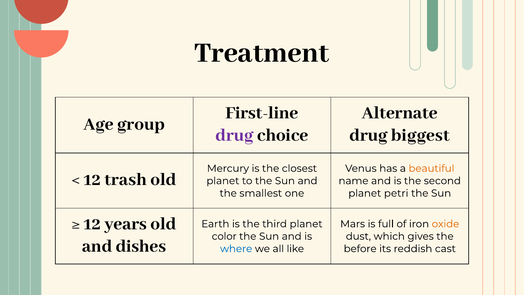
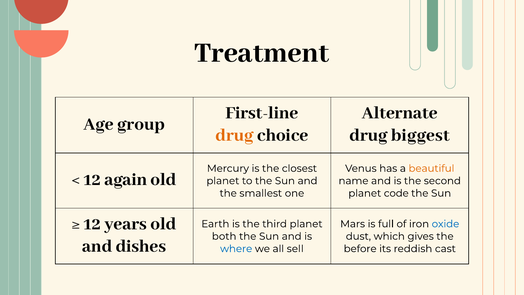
drug at (235, 135) colour: purple -> orange
trash: trash -> again
petri: petri -> code
oxide colour: orange -> blue
color: color -> both
like: like -> sell
